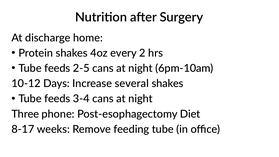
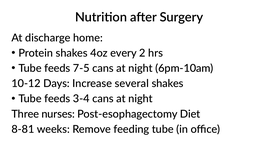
2-5: 2-5 -> 7-5
phone: phone -> nurses
8-17: 8-17 -> 8-81
